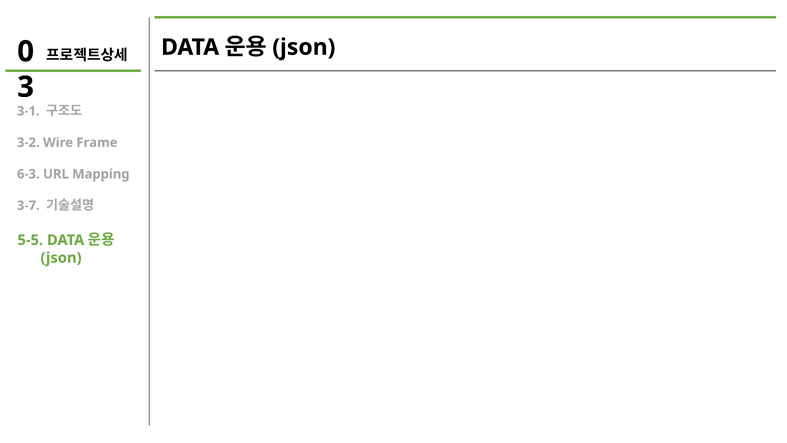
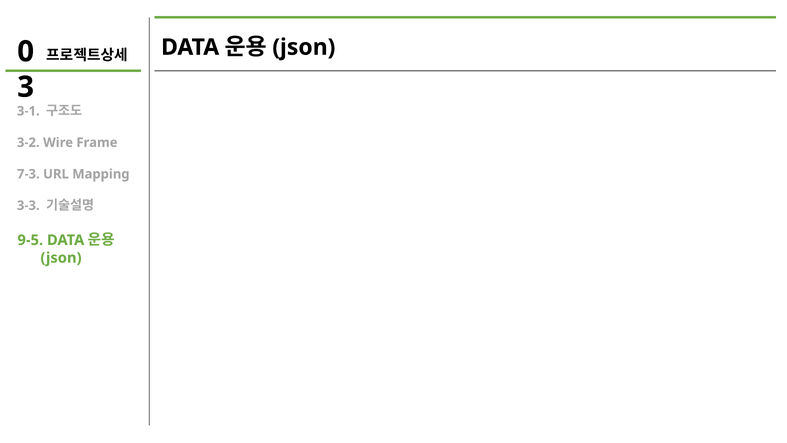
6-3: 6-3 -> 7-3
3-7: 3-7 -> 3-3
5-5: 5-5 -> 9-5
